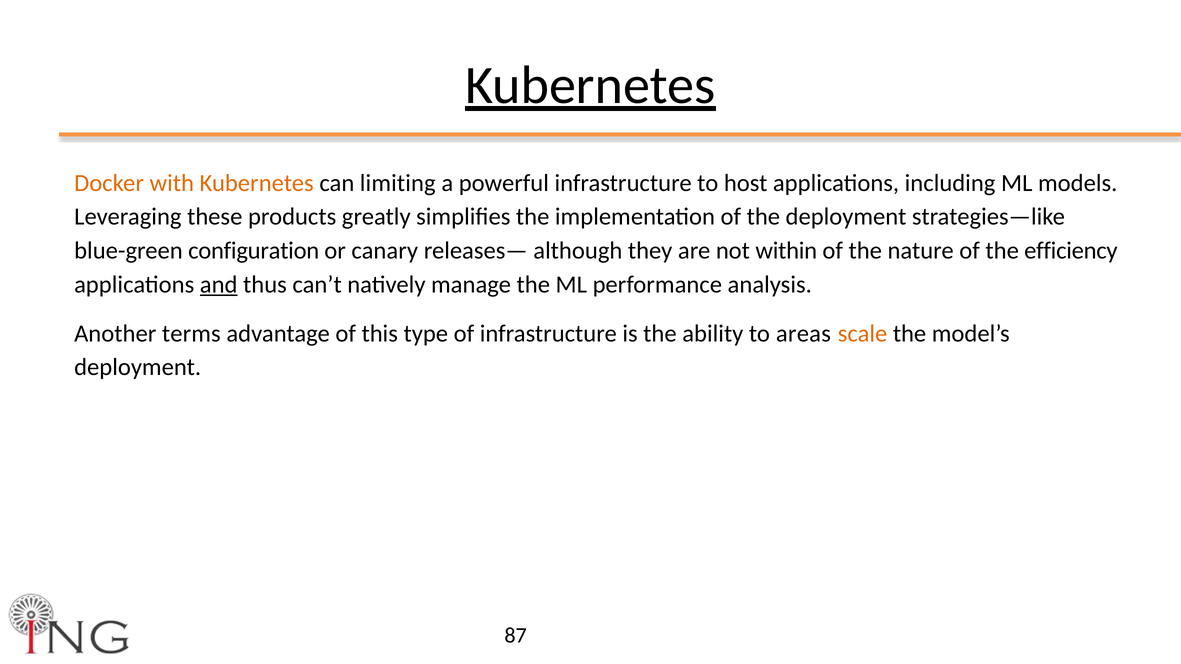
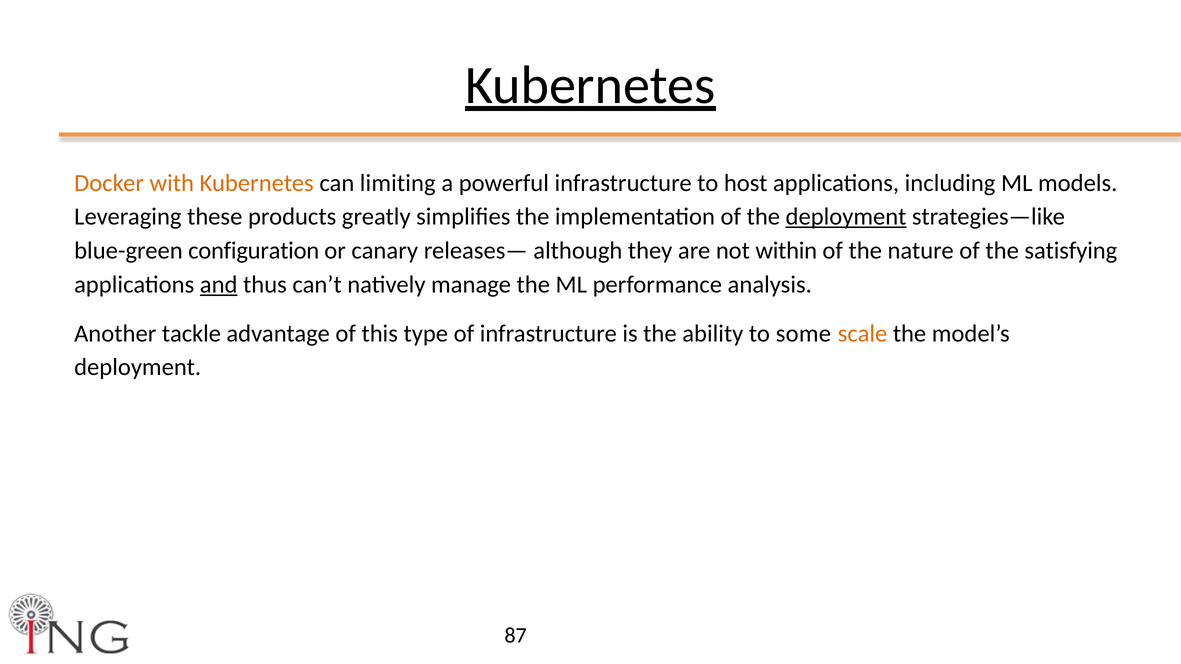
deployment at (846, 217) underline: none -> present
efficiency: efficiency -> satisfying
terms: terms -> tackle
areas: areas -> some
